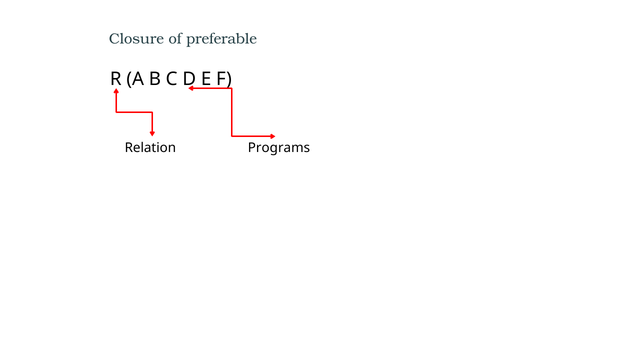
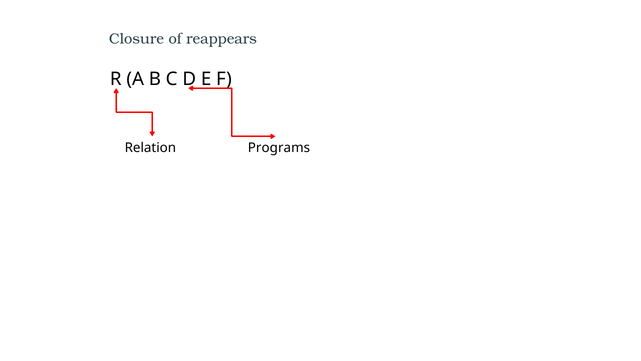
preferable: preferable -> reappears
